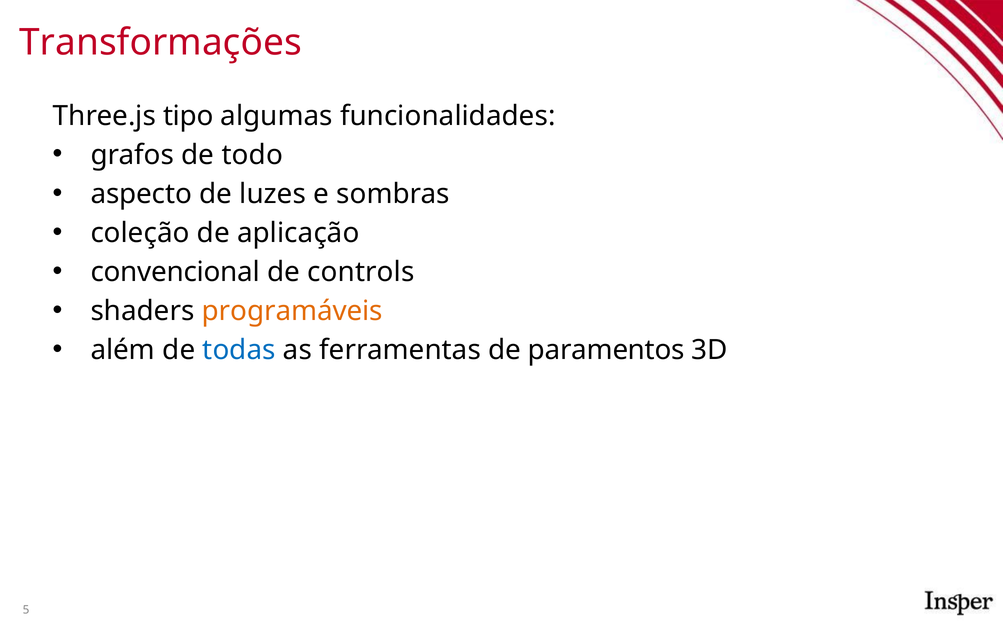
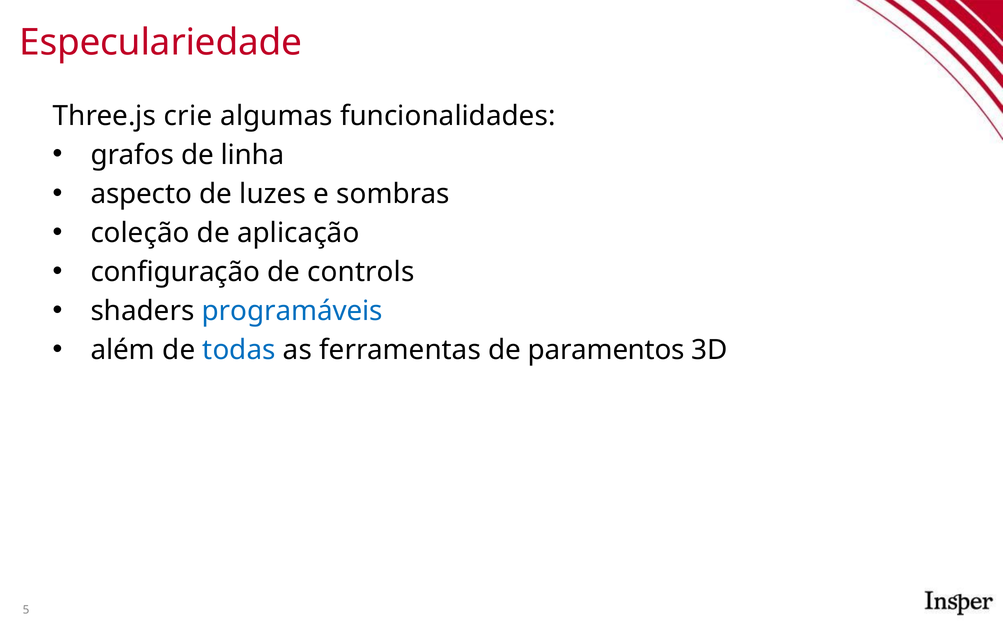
Transformações: Transformações -> Especulariedade
tipo: tipo -> crie
todo: todo -> linha
convencional: convencional -> configuração
programáveis colour: orange -> blue
